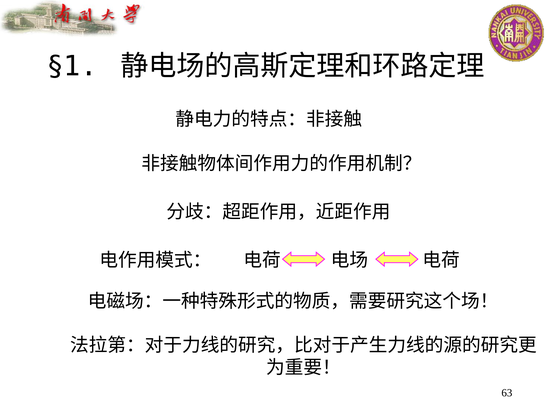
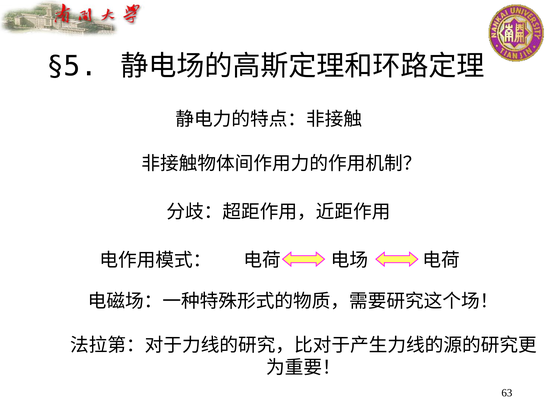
§1: §1 -> §5
